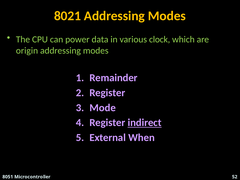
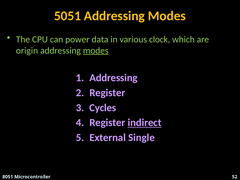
8021: 8021 -> 5051
modes at (96, 51) underline: none -> present
Remainder at (113, 78): Remainder -> Addressing
Mode: Mode -> Cycles
When: When -> Single
